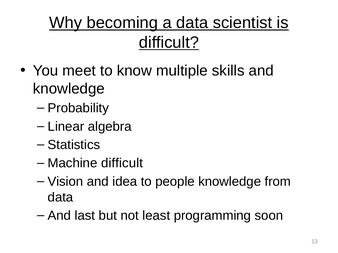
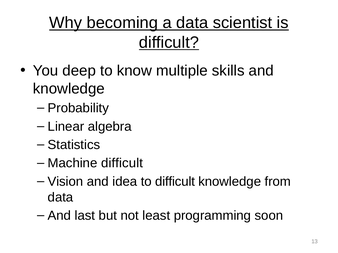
meet: meet -> deep
to people: people -> difficult
